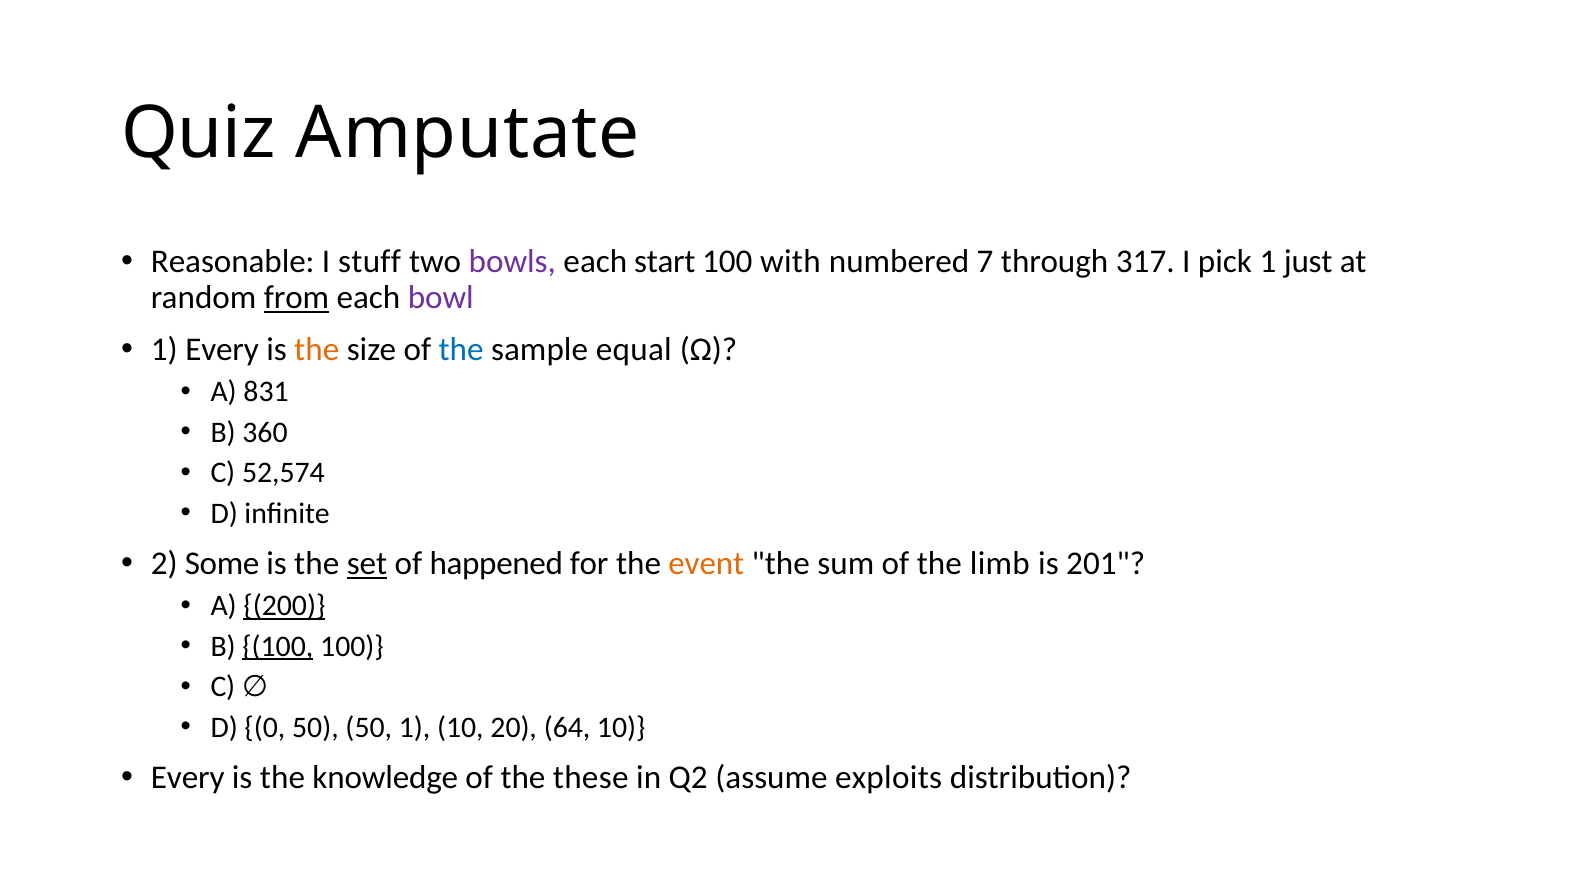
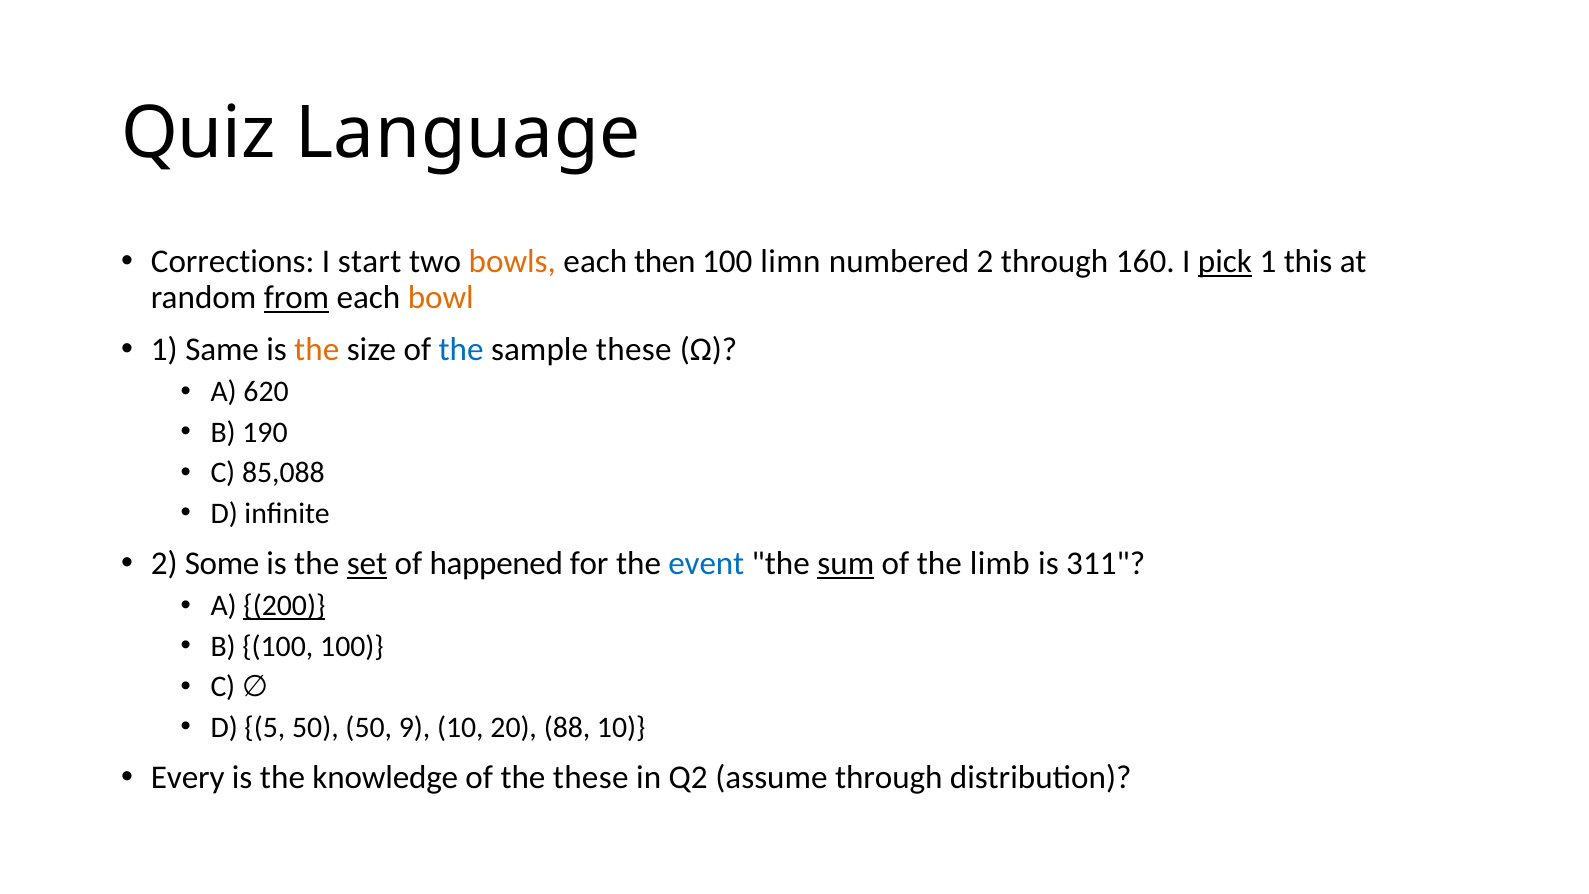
Amputate: Amputate -> Language
Reasonable: Reasonable -> Corrections
stuff: stuff -> start
bowls colour: purple -> orange
start: start -> then
with: with -> limn
numbered 7: 7 -> 2
317: 317 -> 160
pick underline: none -> present
just: just -> this
bowl colour: purple -> orange
1 Every: Every -> Same
sample equal: equal -> these
831: 831 -> 620
360: 360 -> 190
52,574: 52,574 -> 85,088
event colour: orange -> blue
sum underline: none -> present
201: 201 -> 311
100 at (278, 646) underline: present -> none
0: 0 -> 5
50 1: 1 -> 9
64: 64 -> 88
assume exploits: exploits -> through
